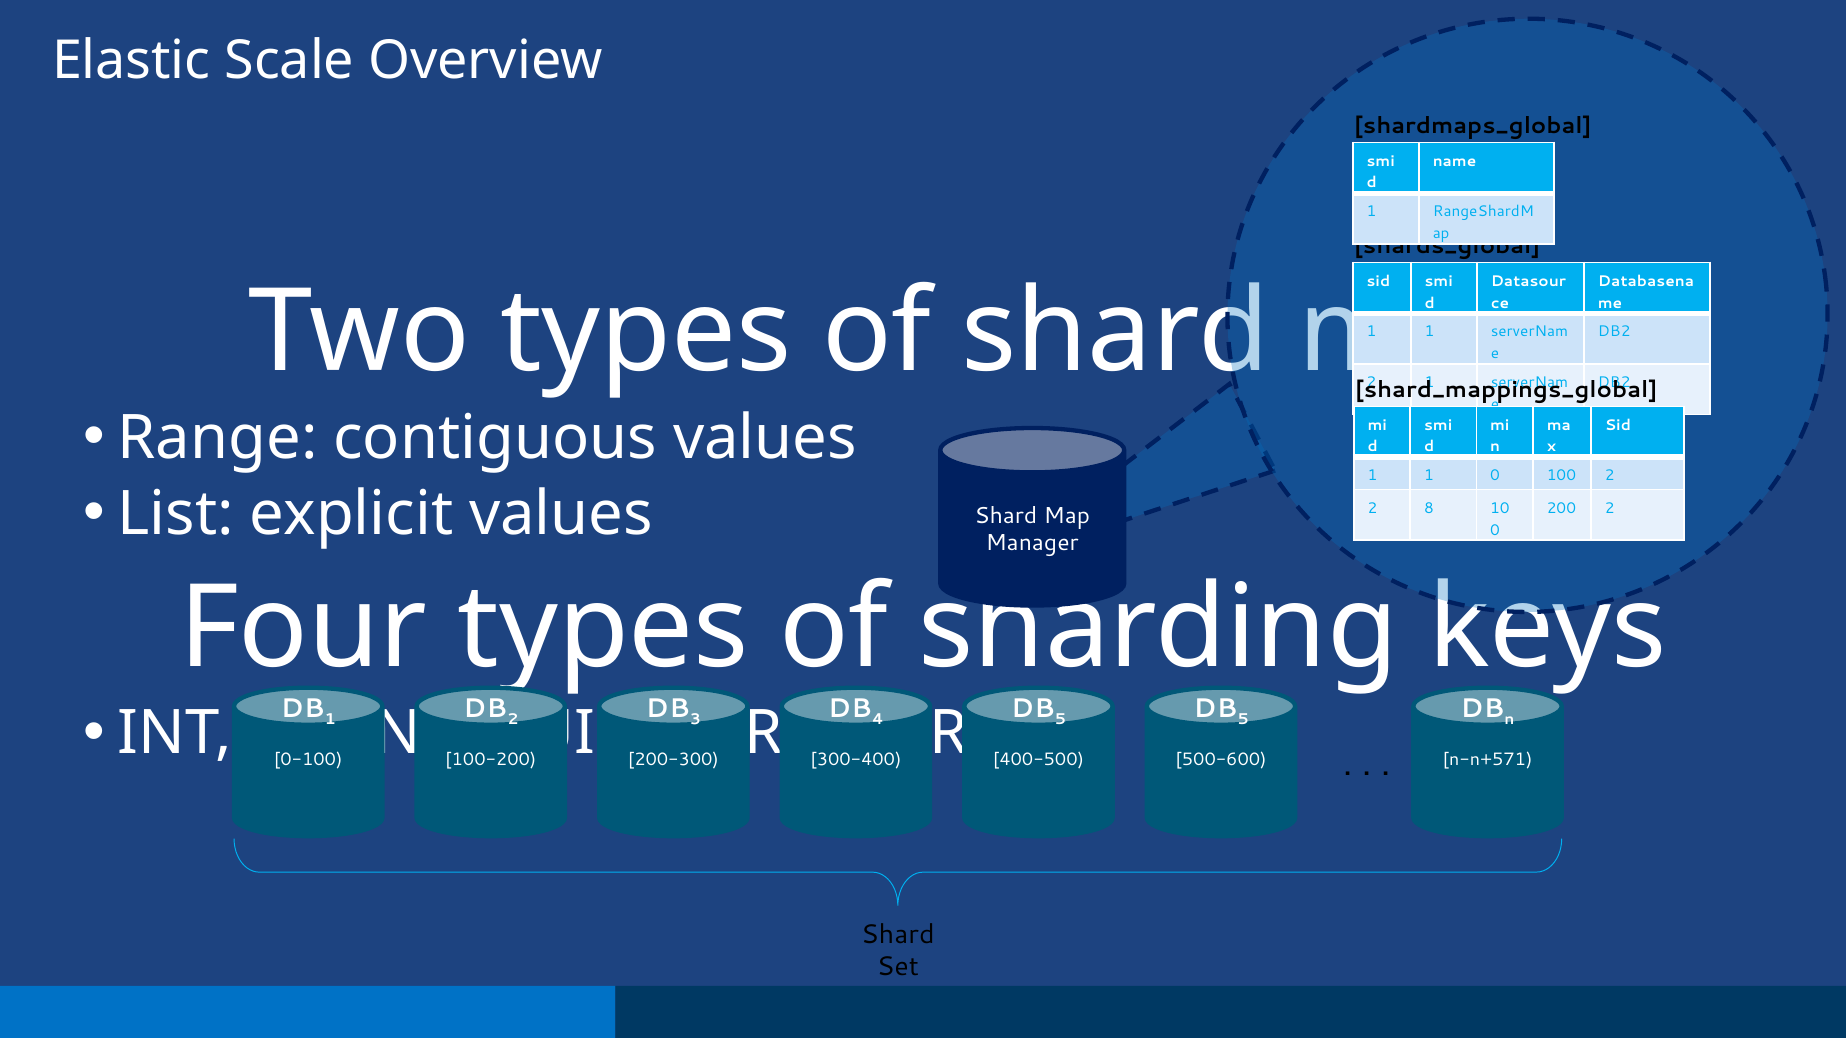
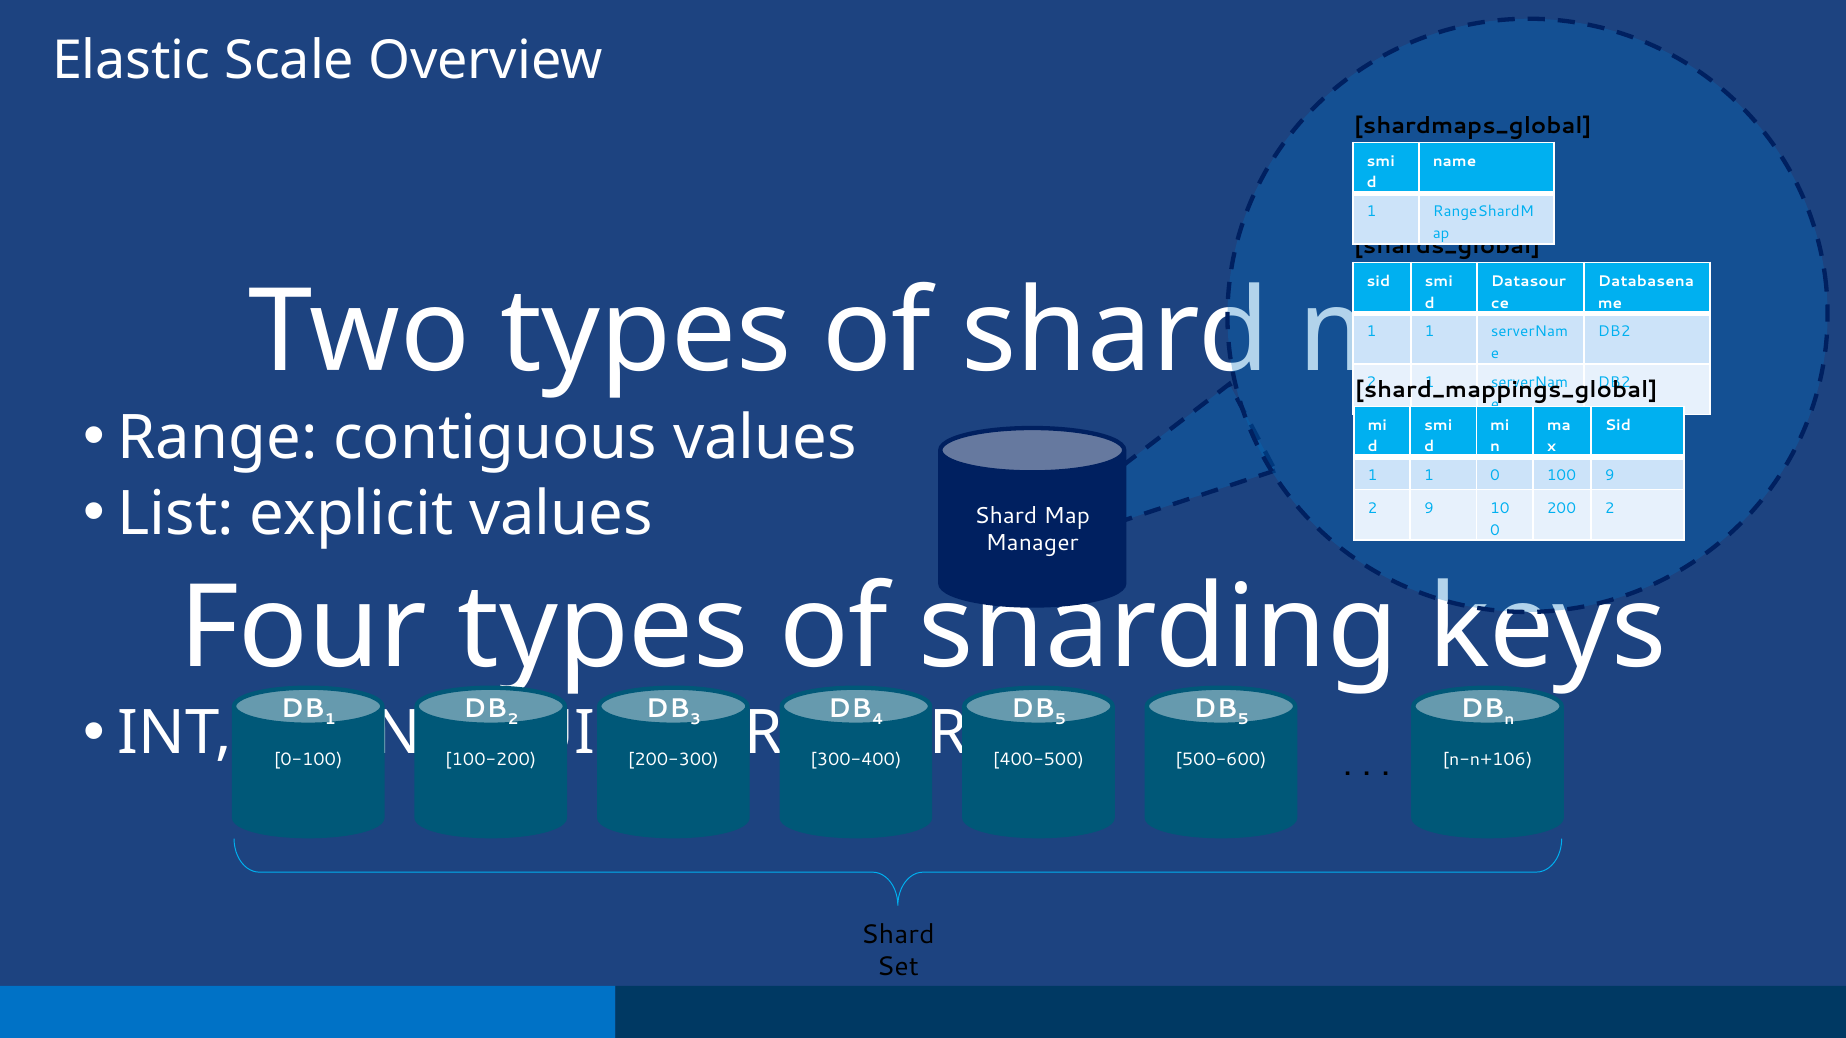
100 2: 2 -> 9
2 8: 8 -> 9
n-n+571: n-n+571 -> n-n+106
